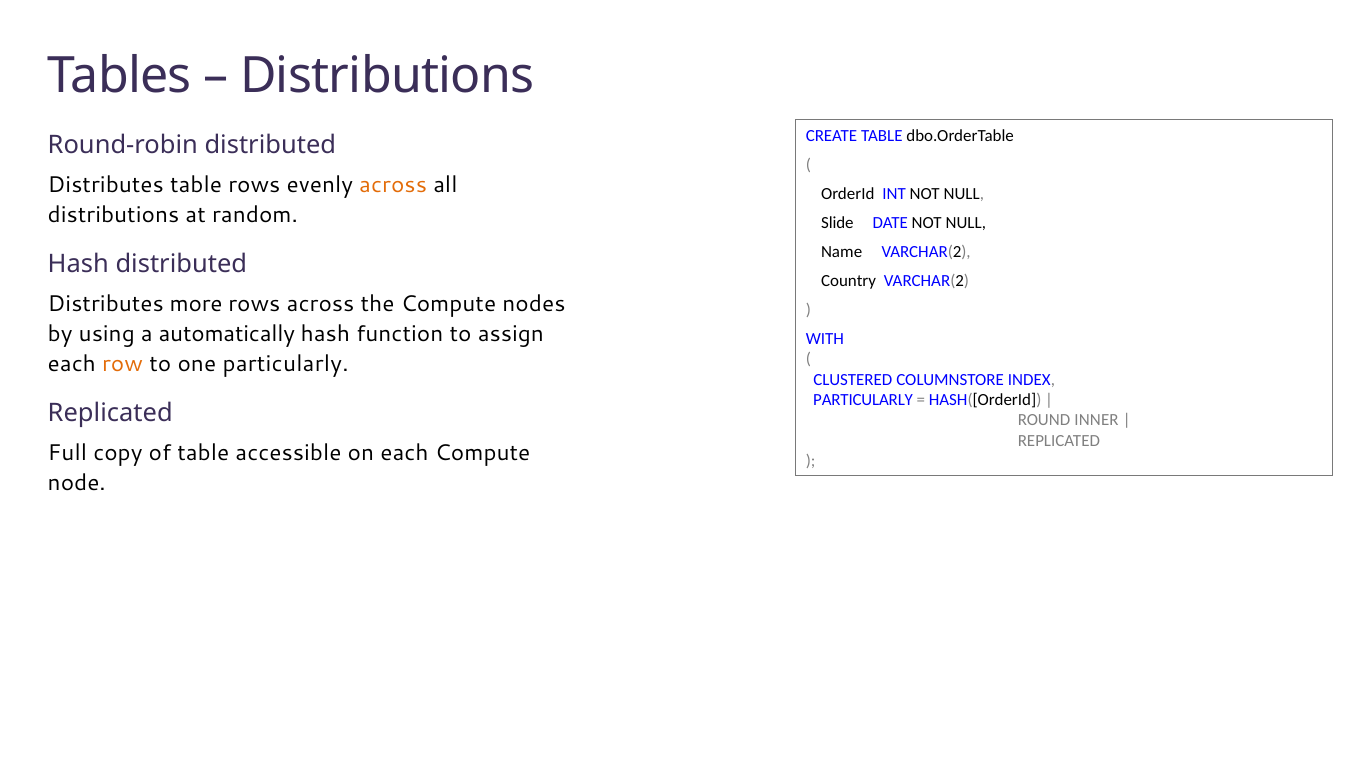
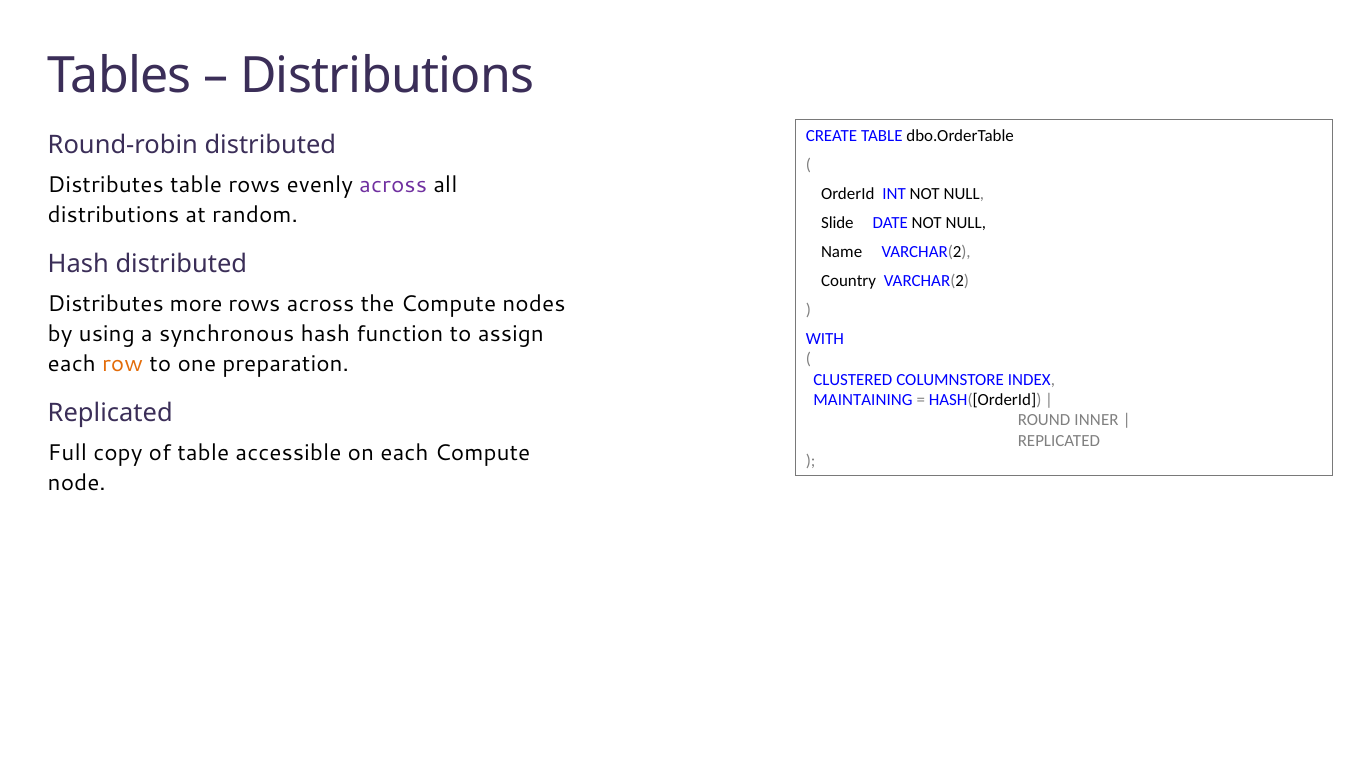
across at (393, 185) colour: orange -> purple
automatically: automatically -> synchronous
one particularly: particularly -> preparation
PARTICULARLY at (863, 400): PARTICULARLY -> MAINTAINING
